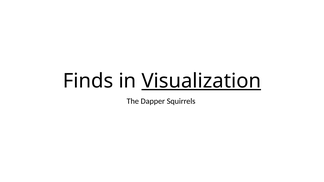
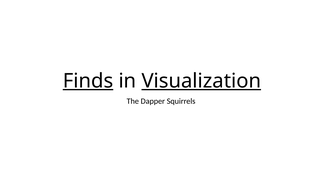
Finds underline: none -> present
